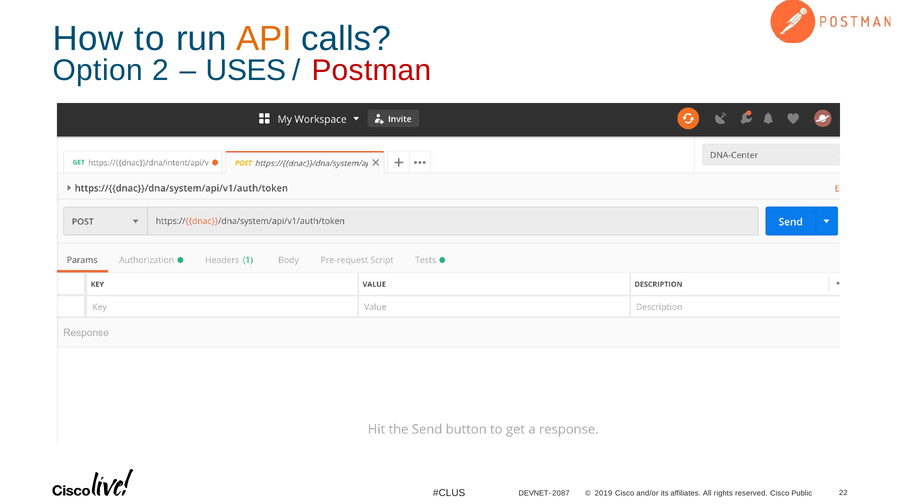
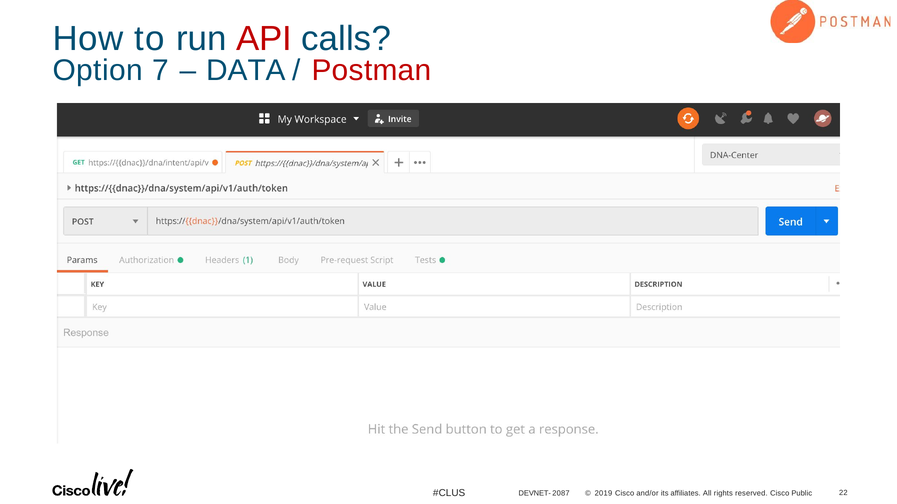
API colour: orange -> red
2: 2 -> 7
USES: USES -> DATA
